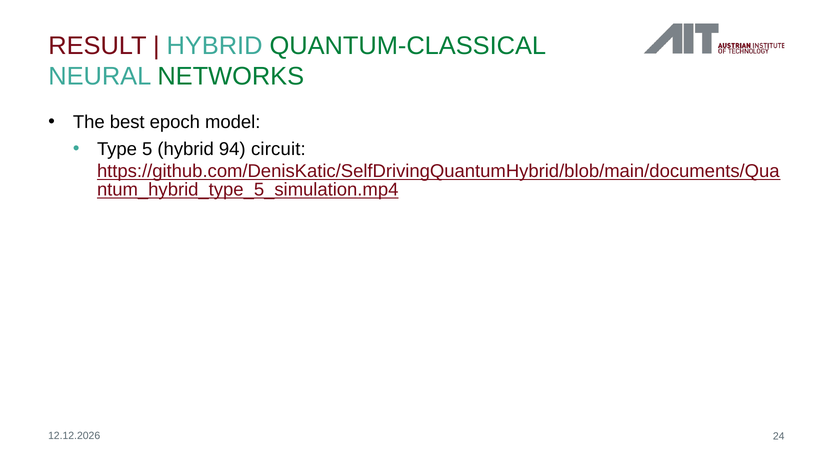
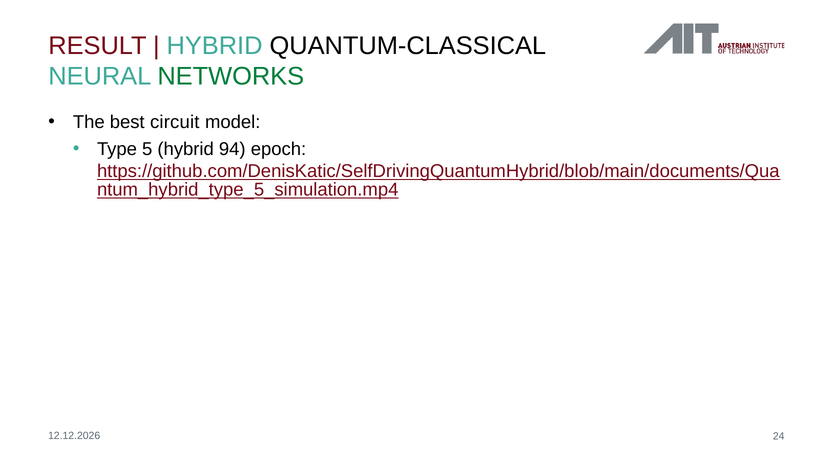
QUANTUM-CLASSICAL colour: green -> black
epoch: epoch -> circuit
circuit: circuit -> epoch
